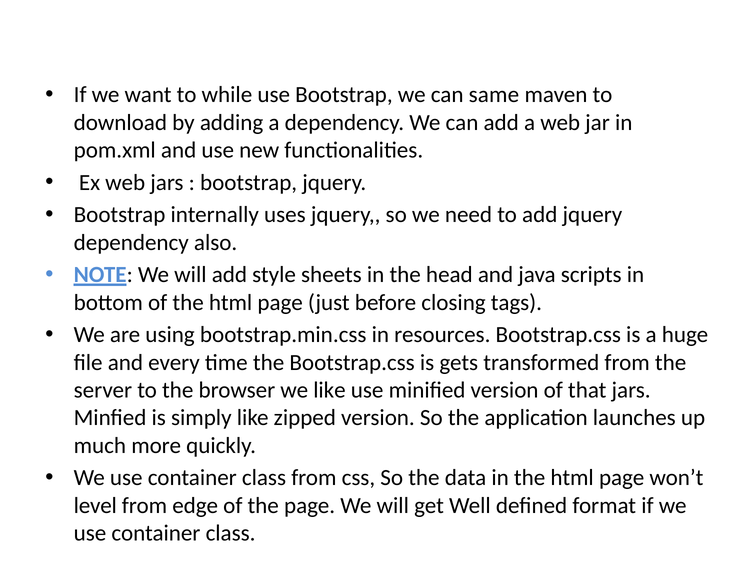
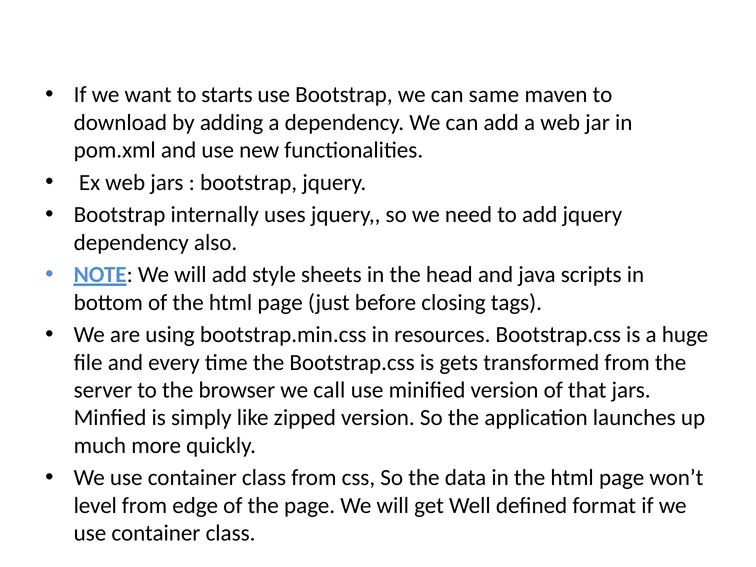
while: while -> starts
we like: like -> call
